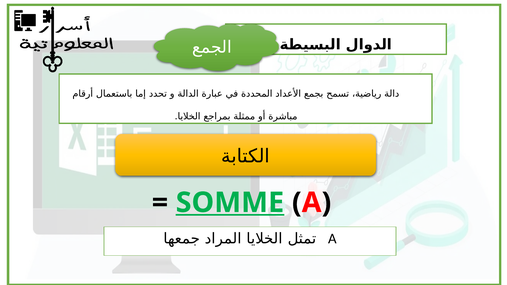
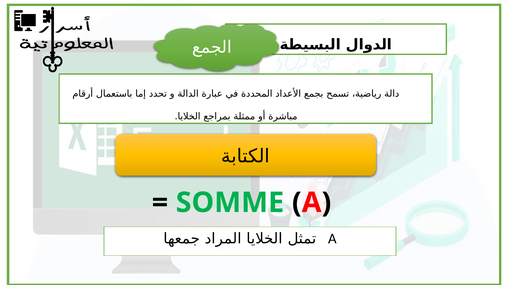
SOMME underline: present -> none
